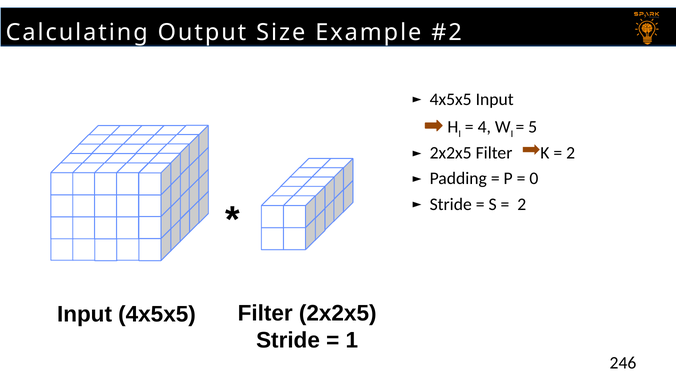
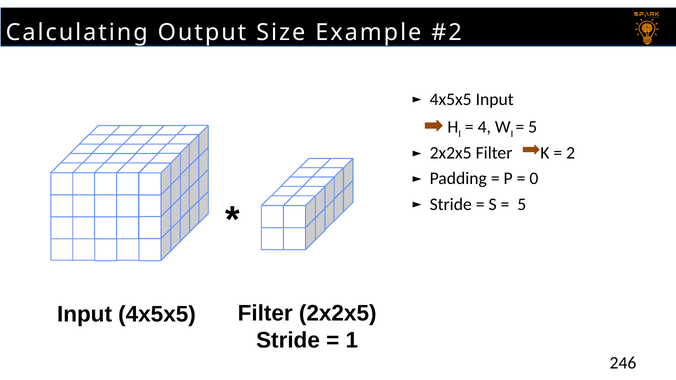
2 at (522, 204): 2 -> 5
